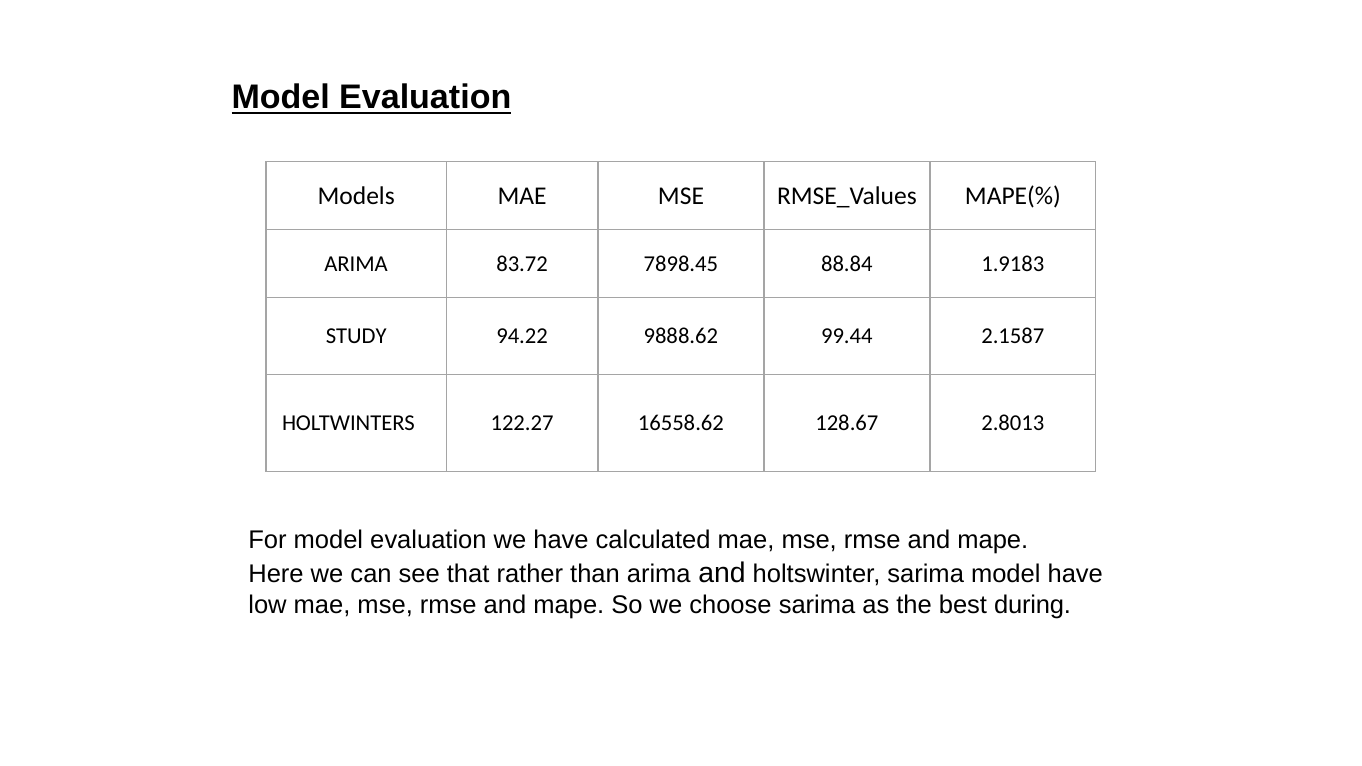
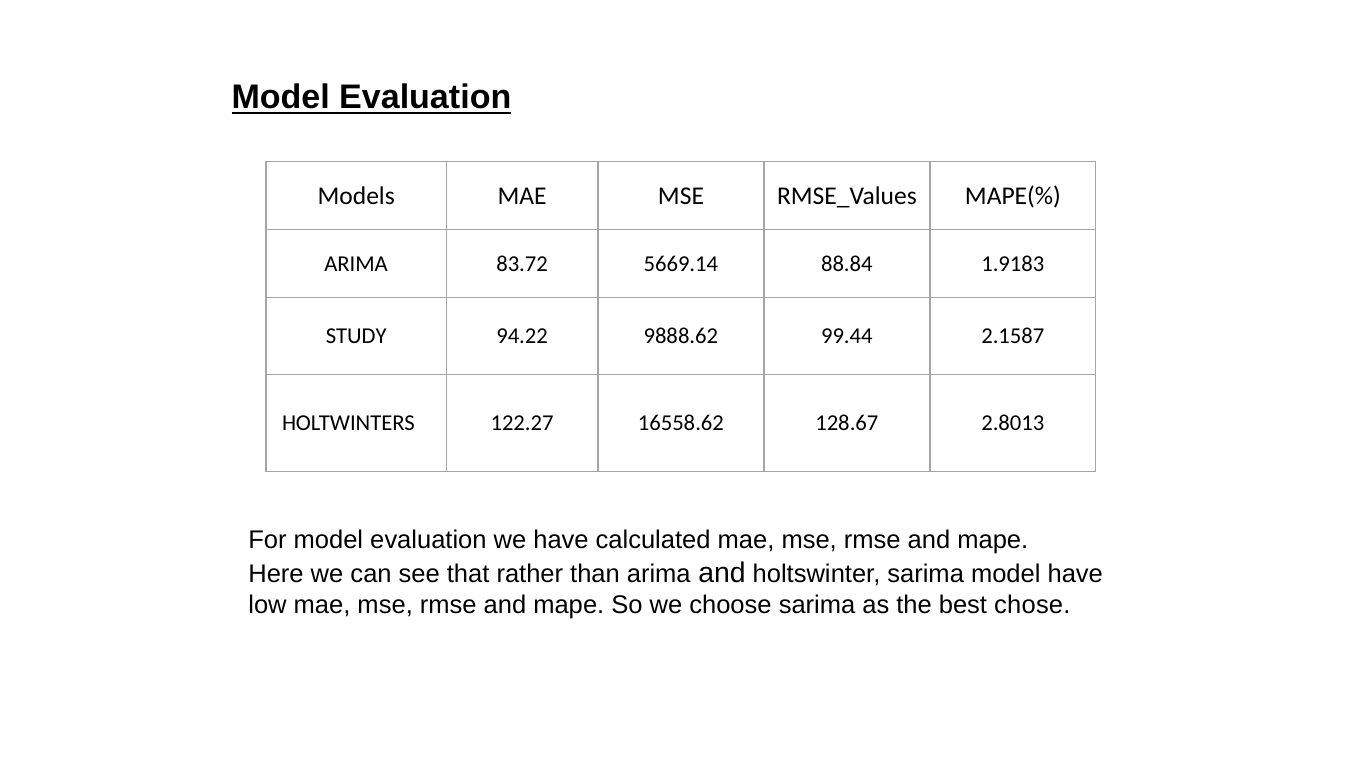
7898.45: 7898.45 -> 5669.14
during: during -> chose
